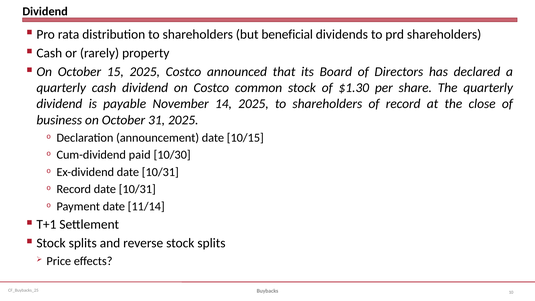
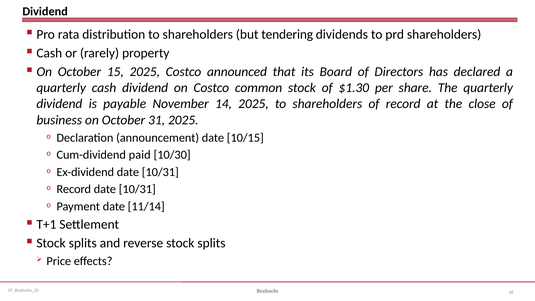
beneficial: beneficial -> tendering
